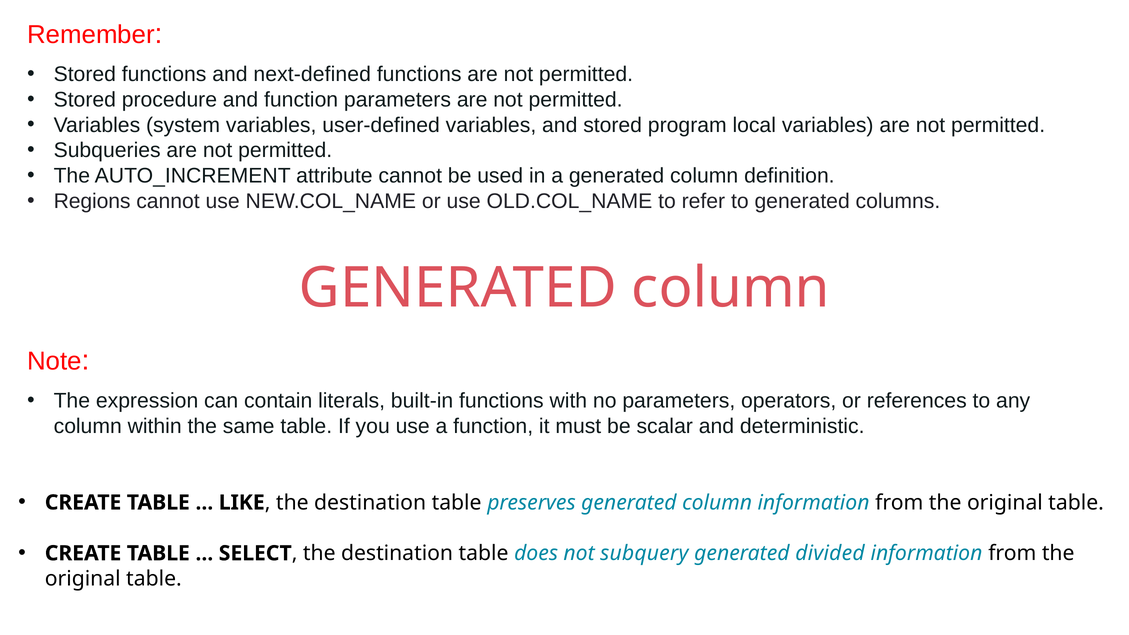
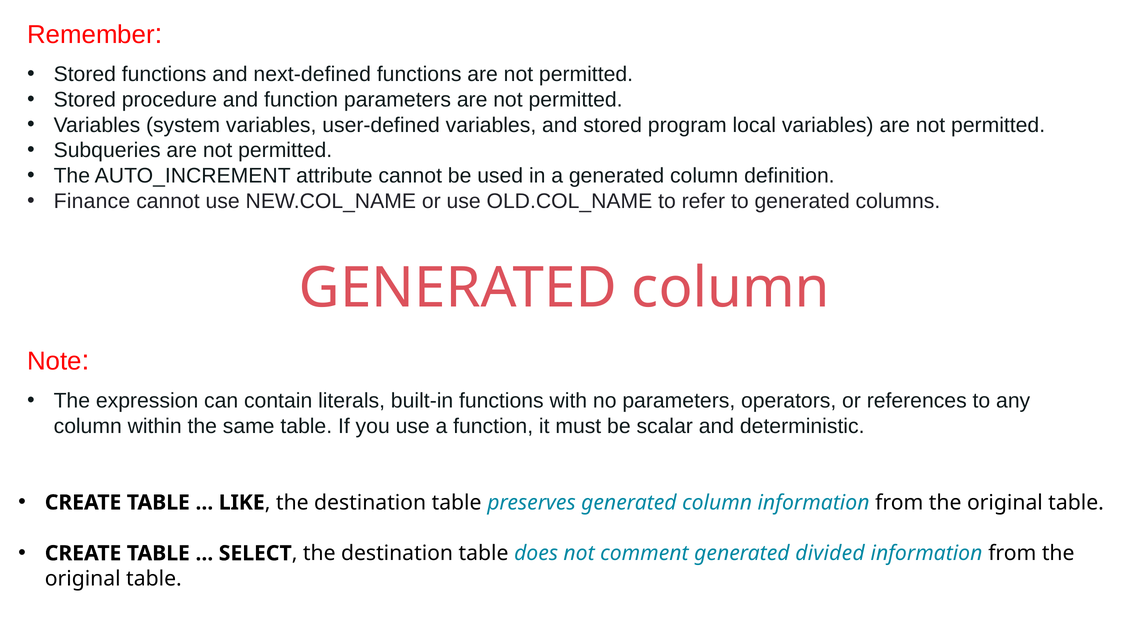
Regions: Regions -> Finance
subquery: subquery -> comment
